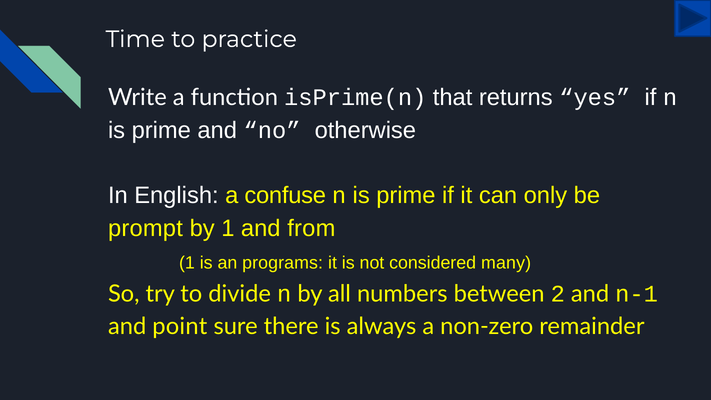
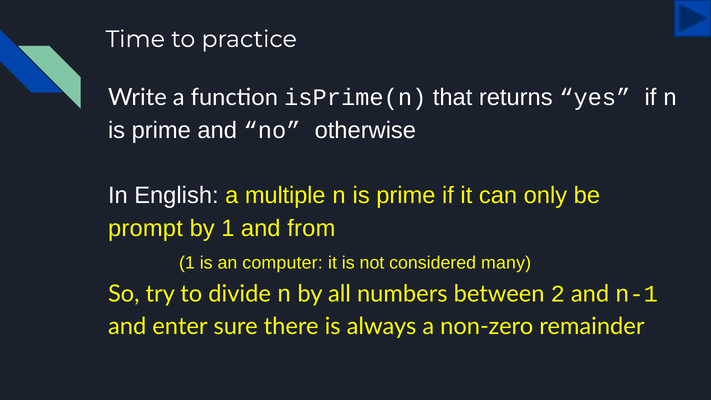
confuse: confuse -> multiple
programs: programs -> computer
point: point -> enter
